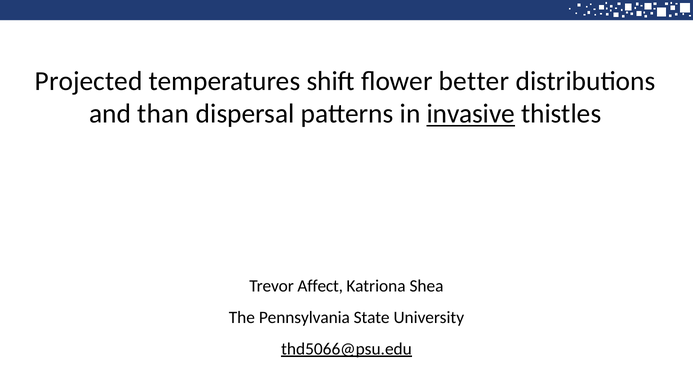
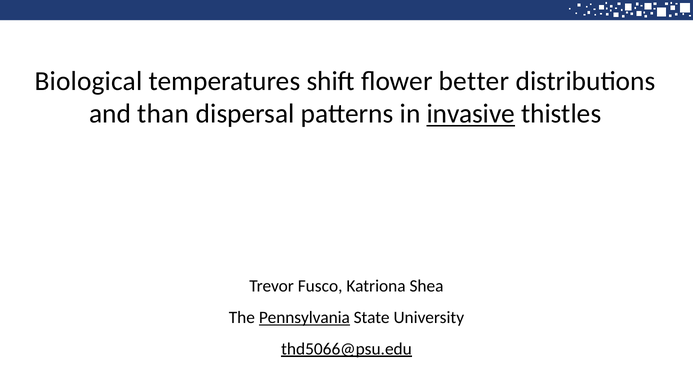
Projected: Projected -> Biological
Affect: Affect -> Fusco
Pennsylvania underline: none -> present
